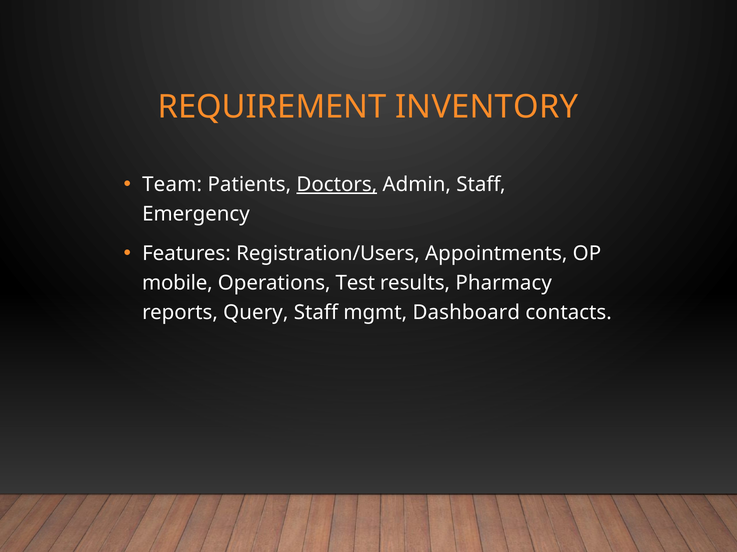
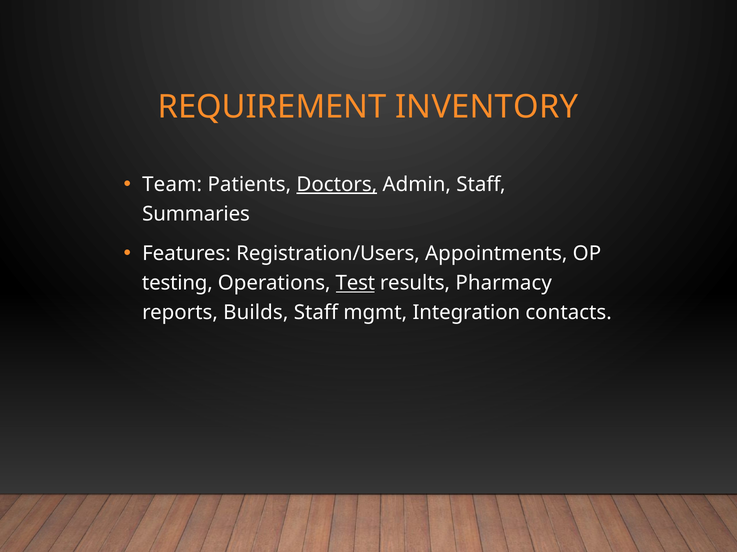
Emergency: Emergency -> Summaries
mobile: mobile -> testing
Test underline: none -> present
Query: Query -> Builds
Dashboard: Dashboard -> Integration
